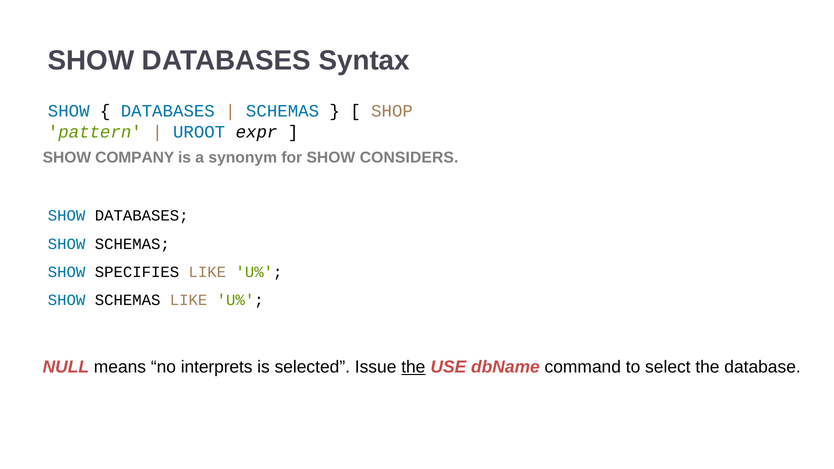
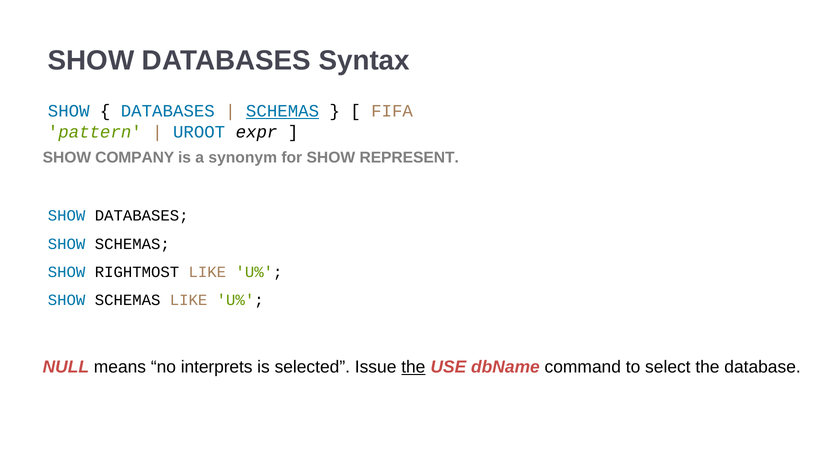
SCHEMAS at (283, 111) underline: none -> present
SHOP: SHOP -> FIFA
CONSIDERS: CONSIDERS -> REPRESENT
SPECIFIES: SPECIFIES -> RIGHTMOST
